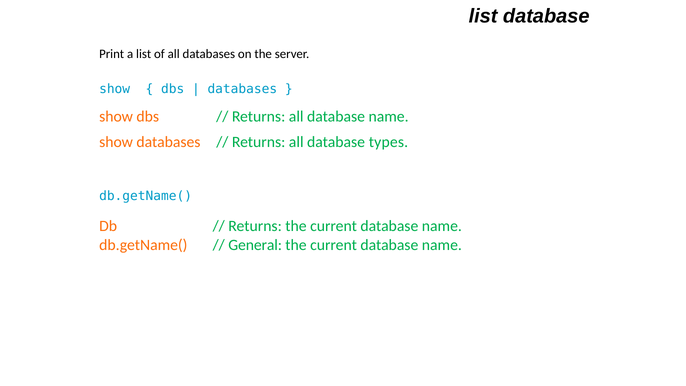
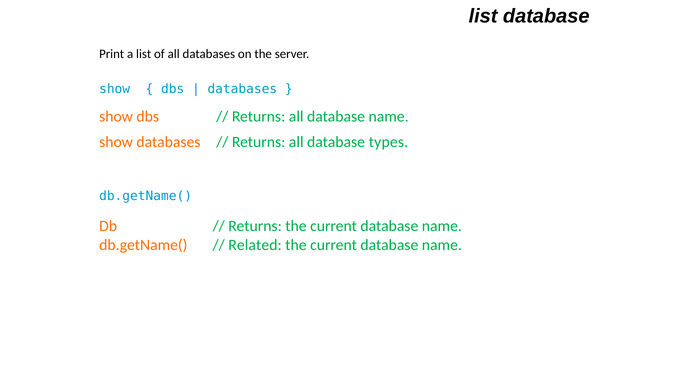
General: General -> Related
